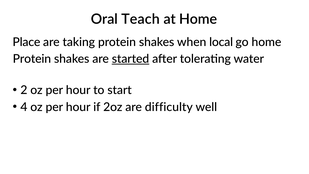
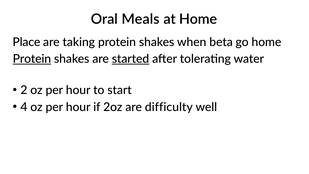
Teach: Teach -> Meals
local: local -> beta
Protein at (32, 59) underline: none -> present
